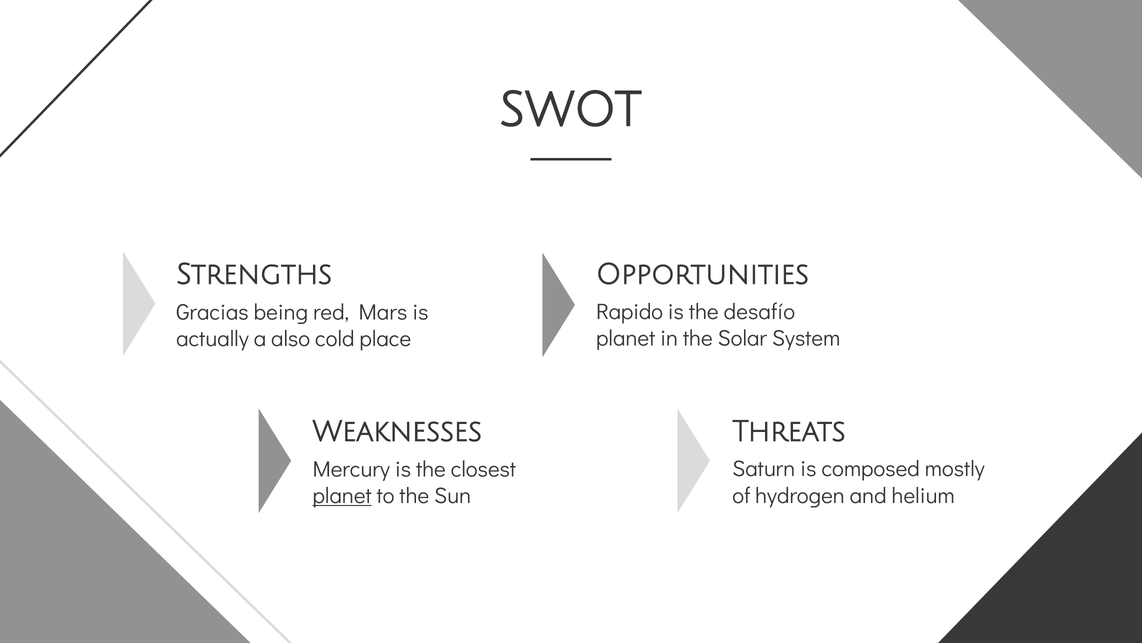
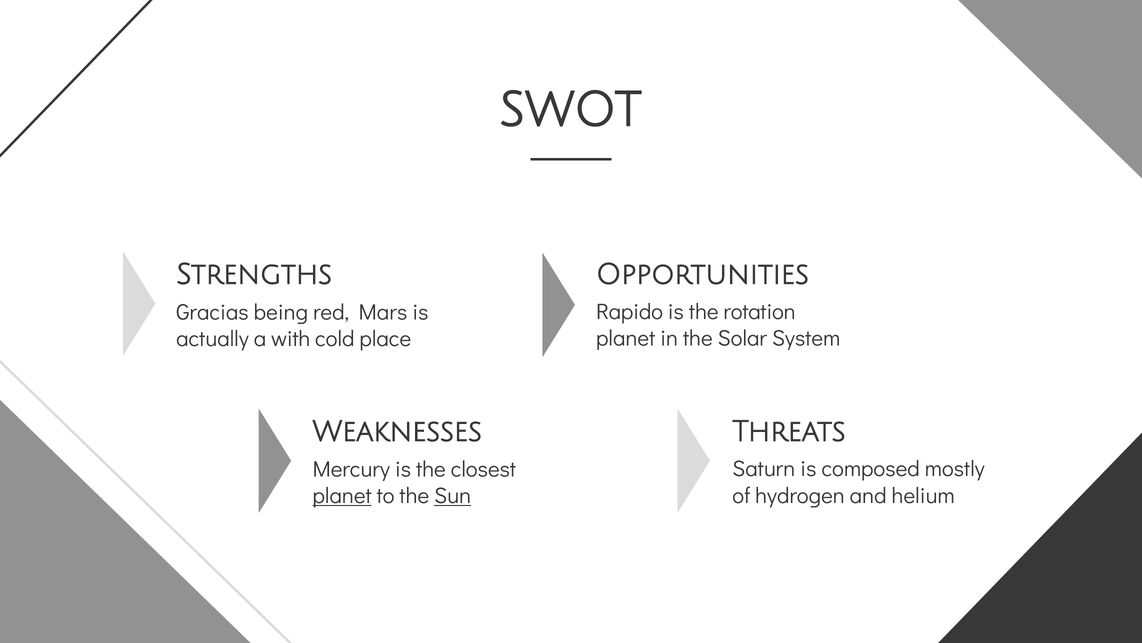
desafío: desafío -> rotation
also: also -> with
Sun underline: none -> present
